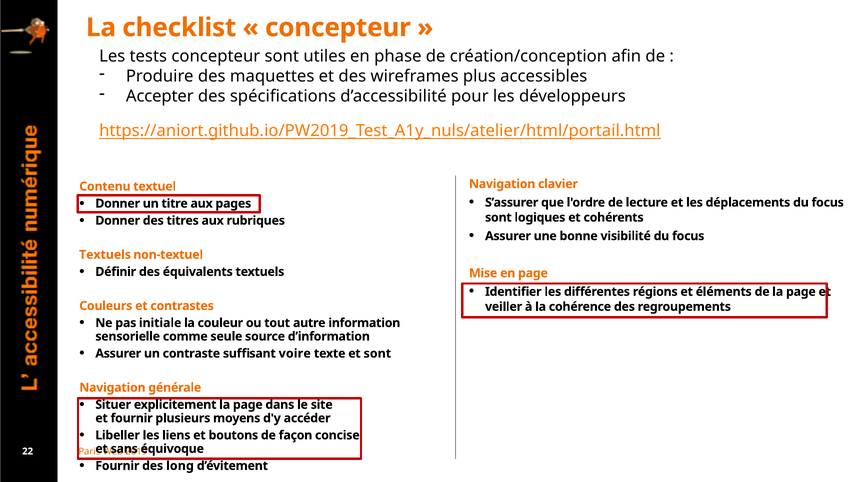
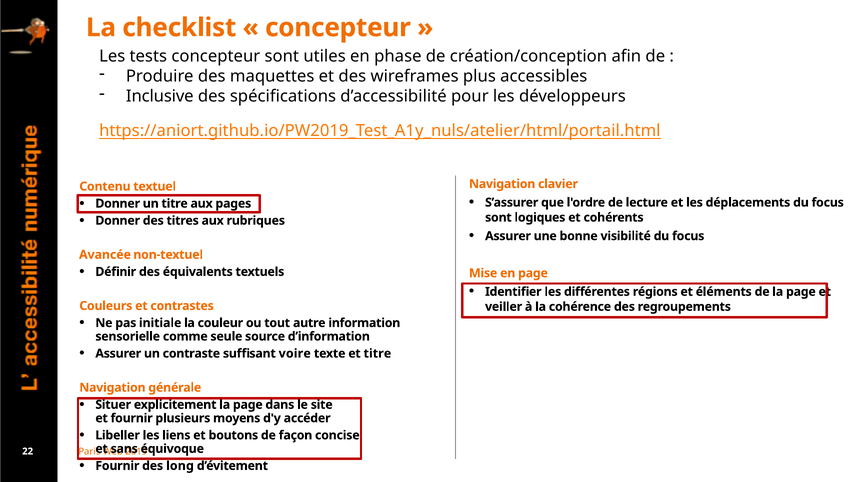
Accepter: Accepter -> Inclusive
Textuels at (105, 255): Textuels -> Avancée
et sont: sont -> titre
